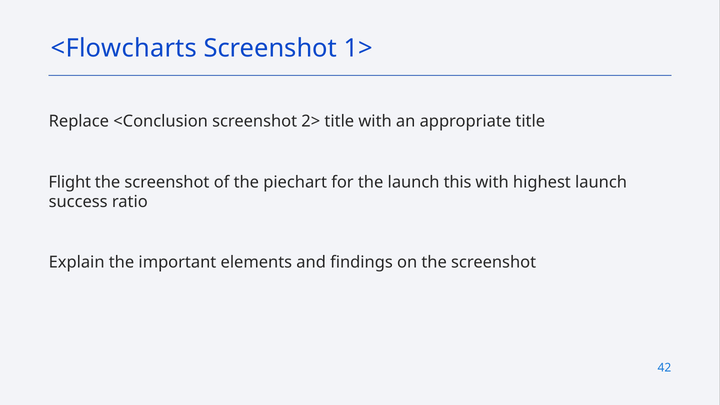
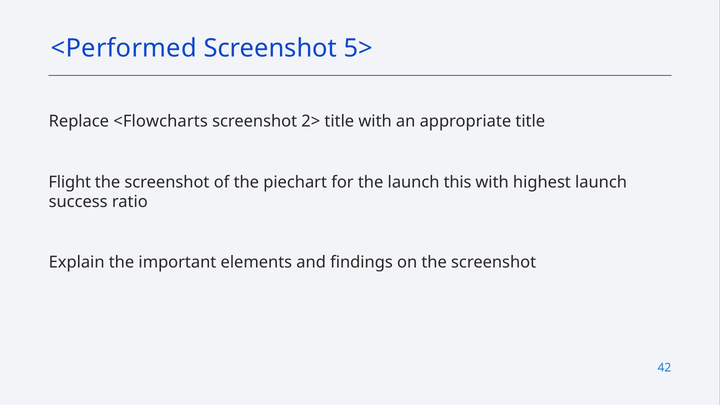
<Flowcharts: <Flowcharts -> <Performed
1>: 1> -> 5>
<Conclusion: <Conclusion -> <Flowcharts
